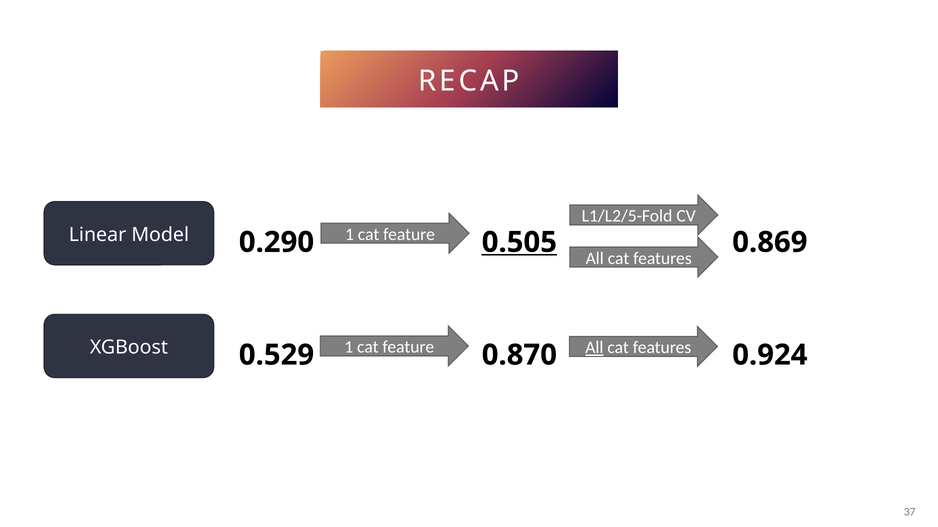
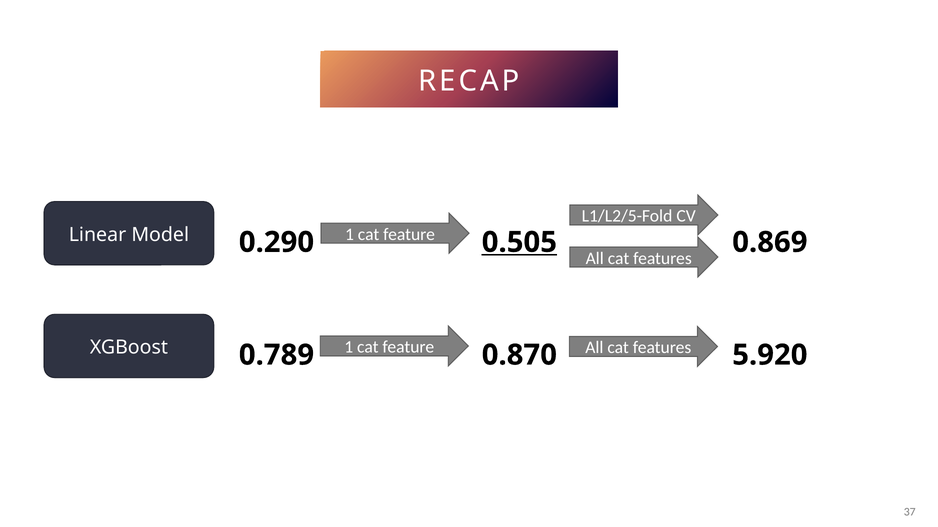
All at (594, 348) underline: present -> none
0.529: 0.529 -> 0.789
0.924: 0.924 -> 5.920
